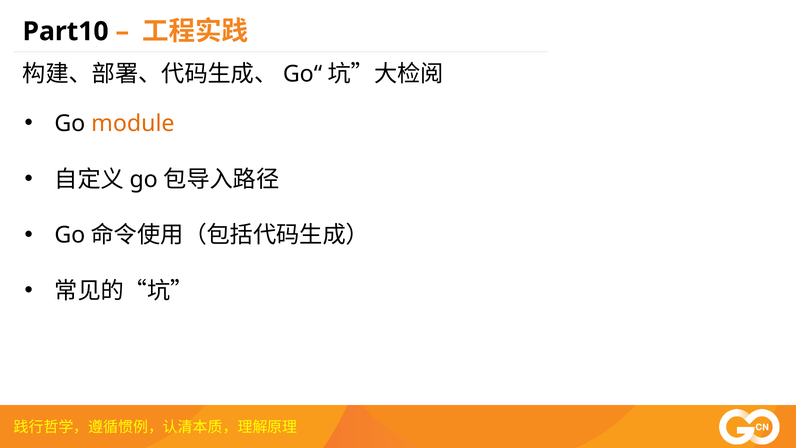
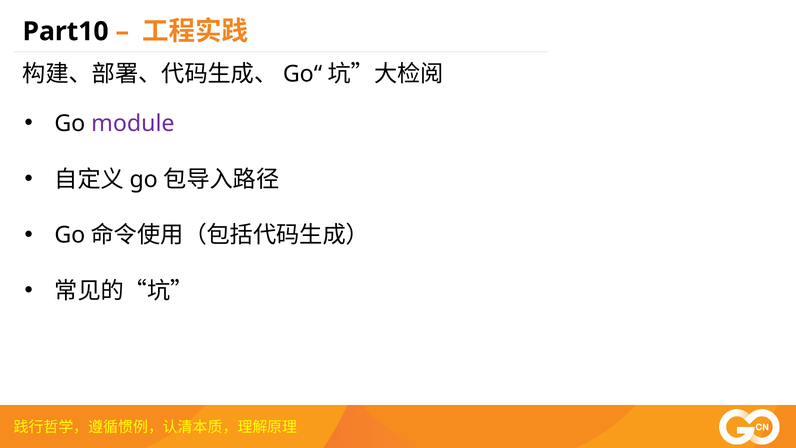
module colour: orange -> purple
